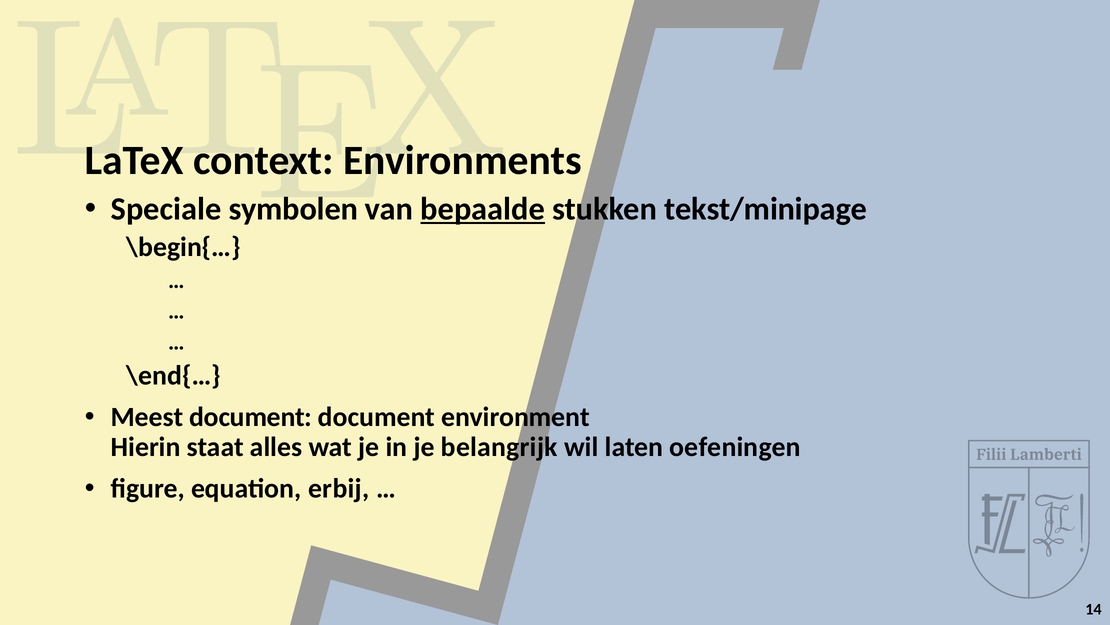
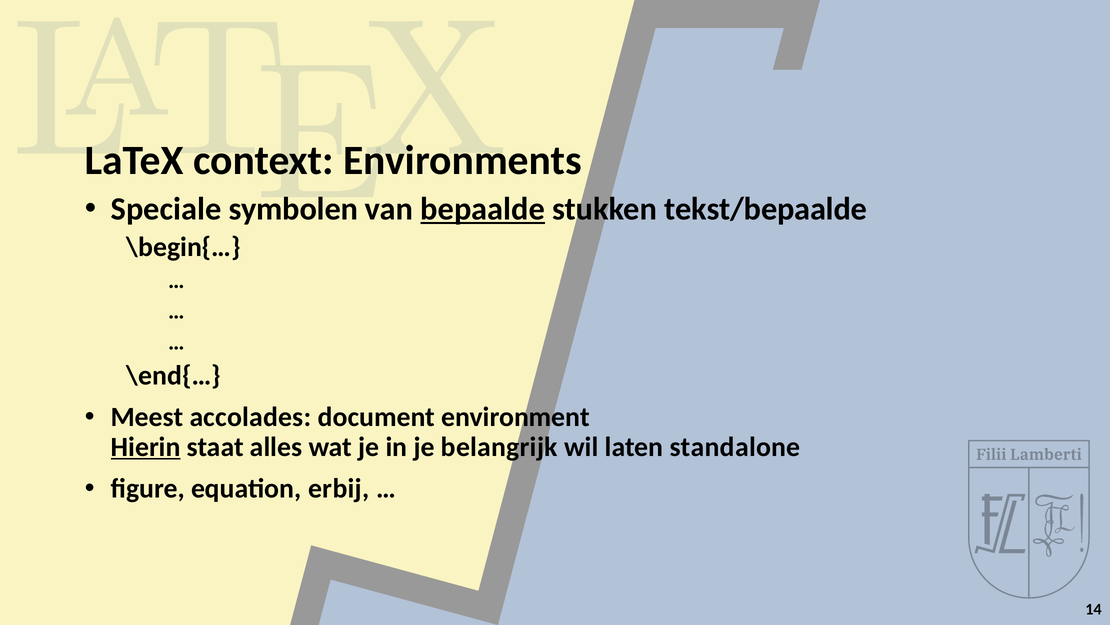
tekst/minipage: tekst/minipage -> tekst/bepaalde
Meest document: document -> accolades
Hierin underline: none -> present
oefeningen: oefeningen -> standalone
